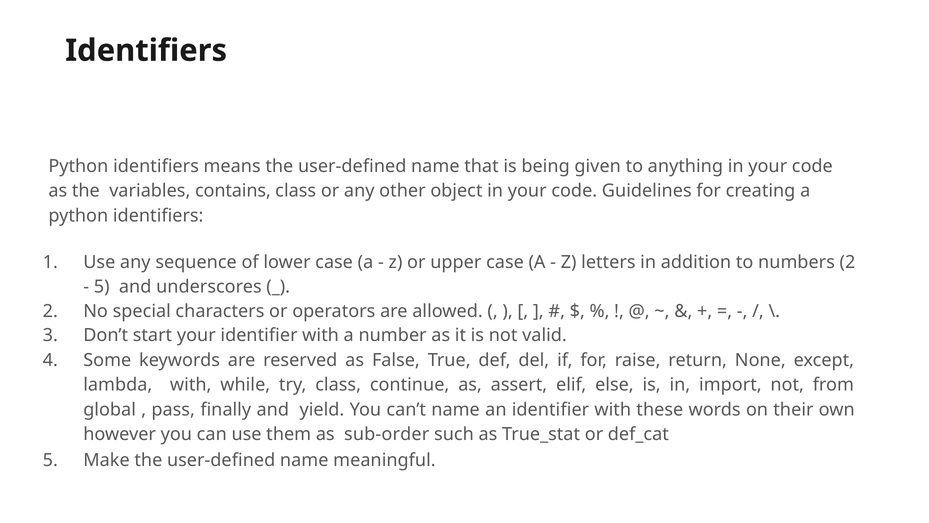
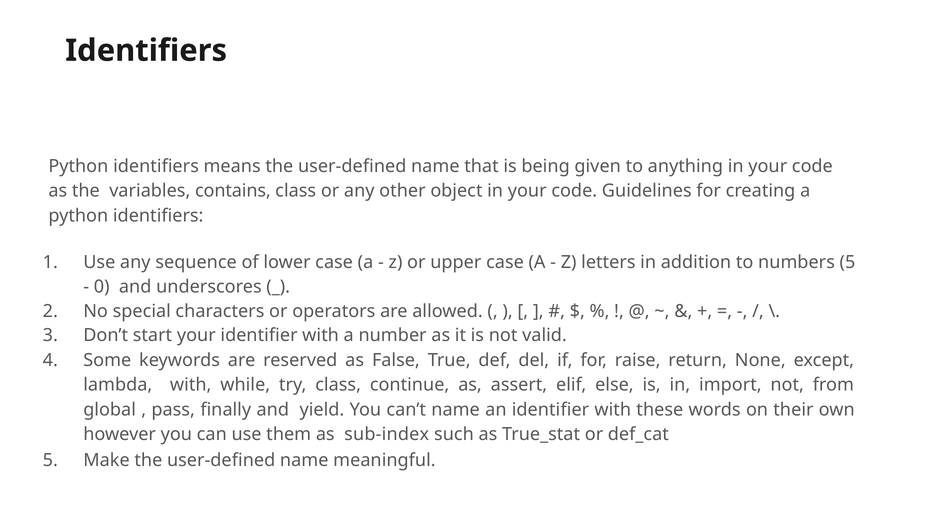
numbers 2: 2 -> 5
5 at (102, 287): 5 -> 0
sub-order: sub-order -> sub-index
